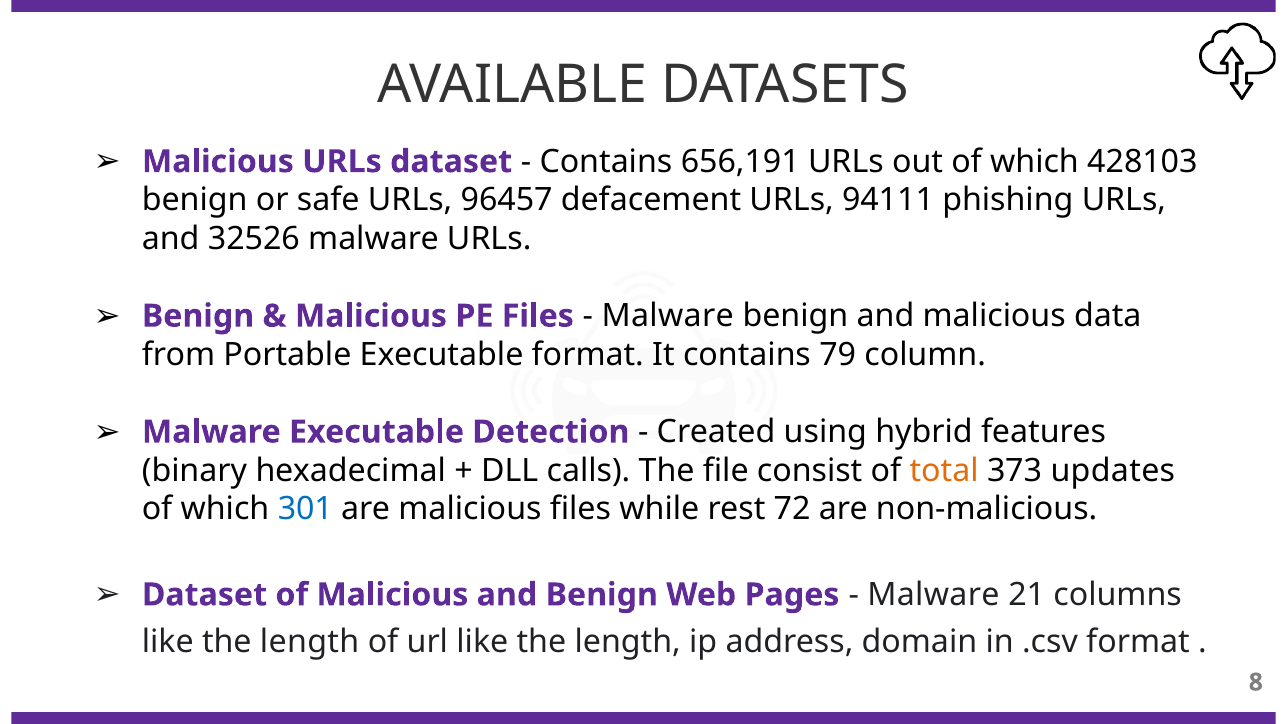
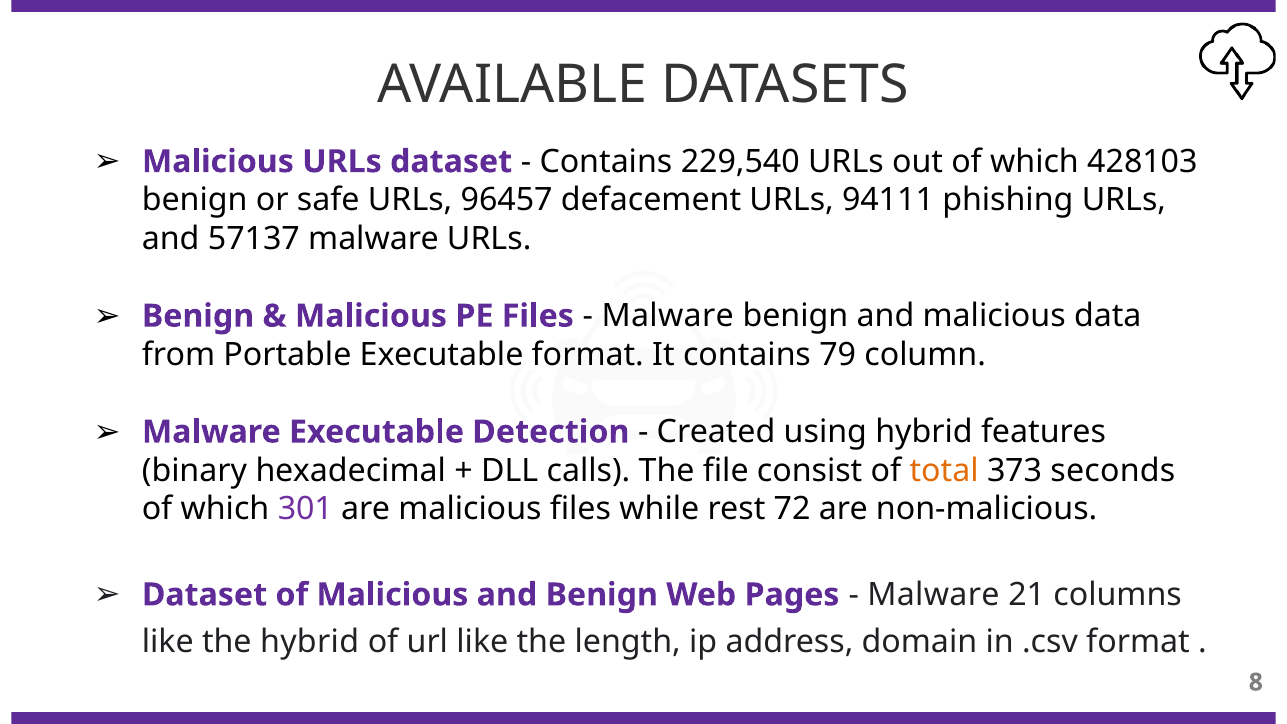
656,191: 656,191 -> 229,540
32526: 32526 -> 57137
updates: updates -> seconds
301 colour: blue -> purple
length at (310, 642): length -> hybrid
